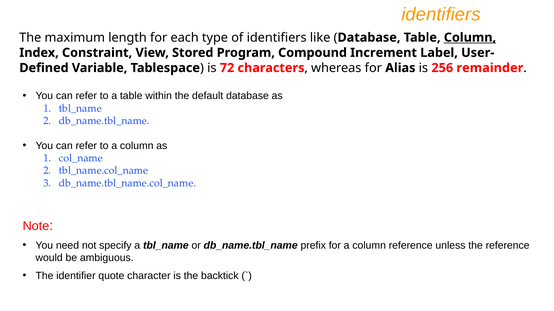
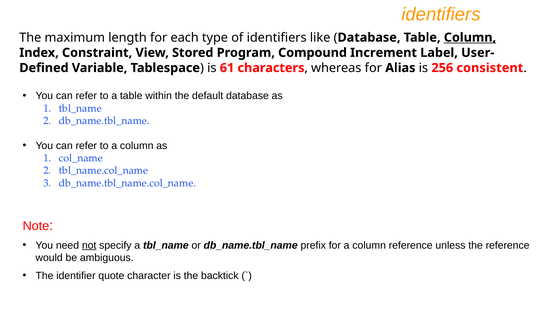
72: 72 -> 61
remainder: remainder -> consistent
not underline: none -> present
